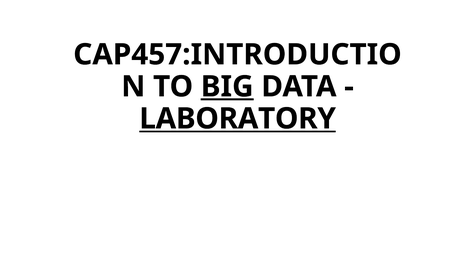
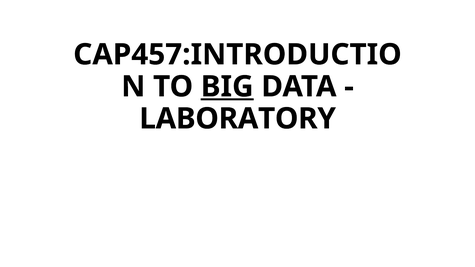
LABORATORY underline: present -> none
